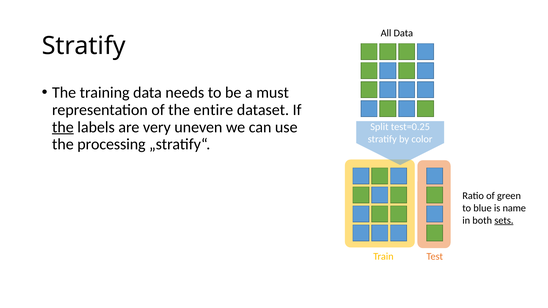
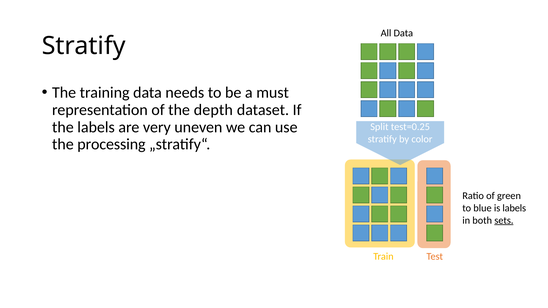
entire: entire -> depth
the at (63, 127) underline: present -> none
is name: name -> labels
